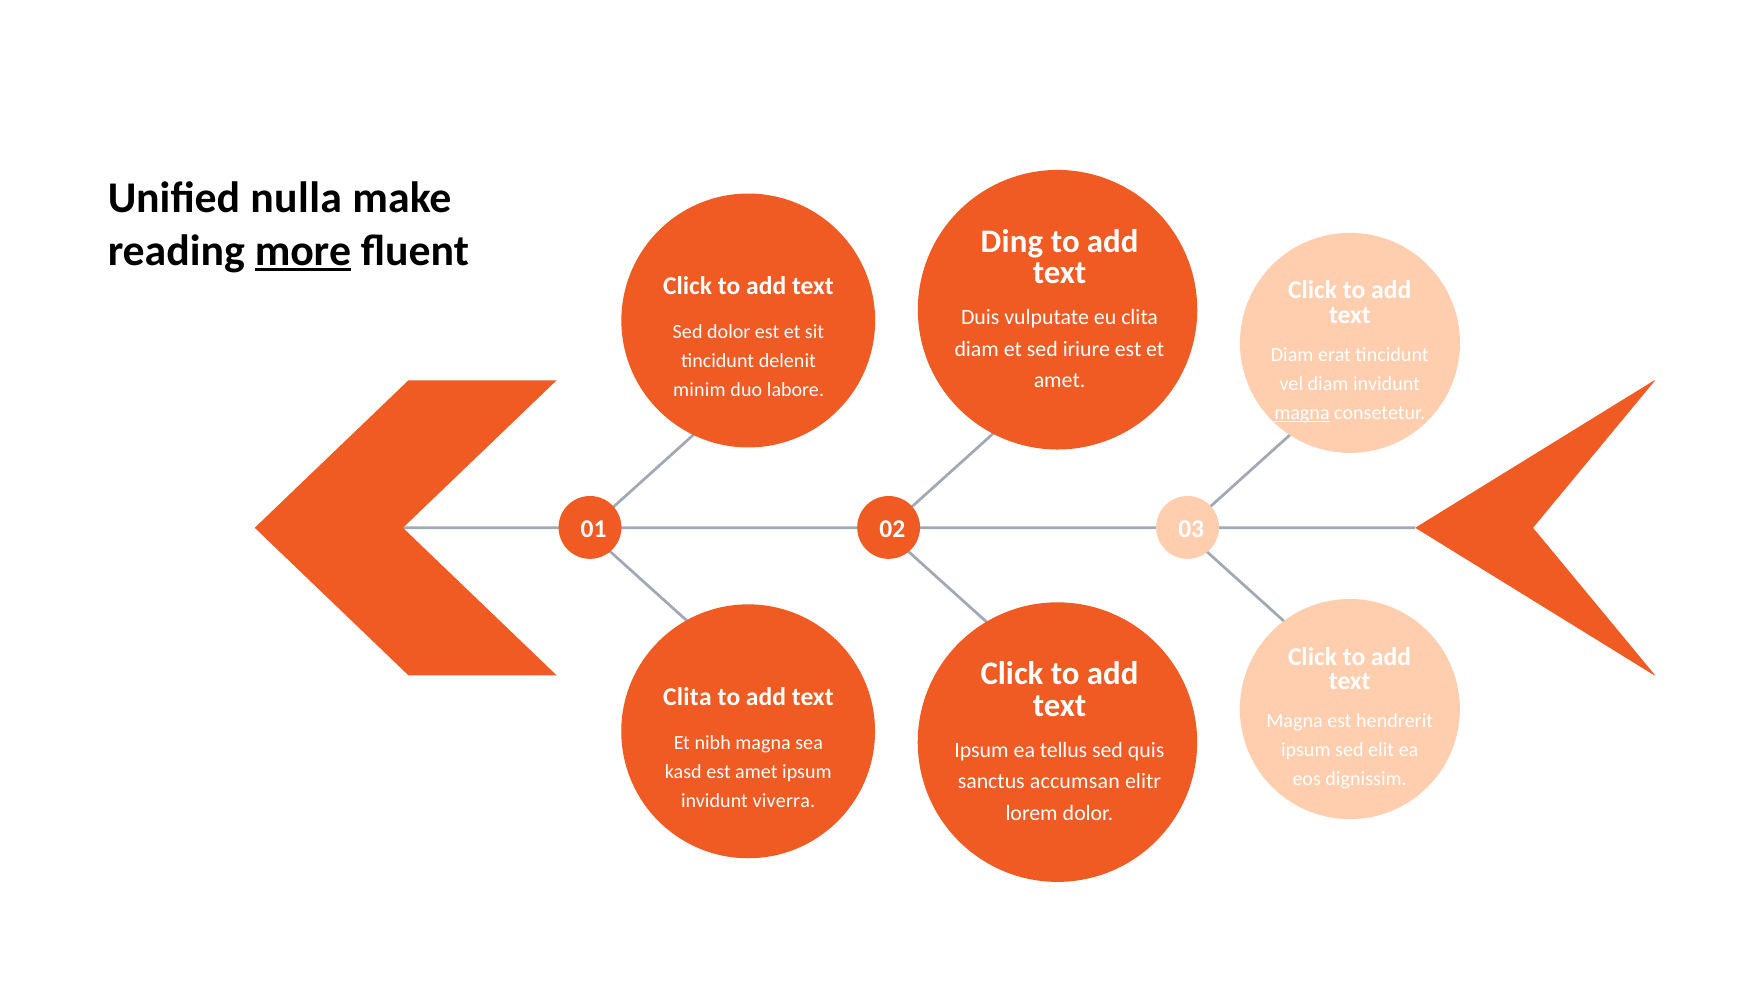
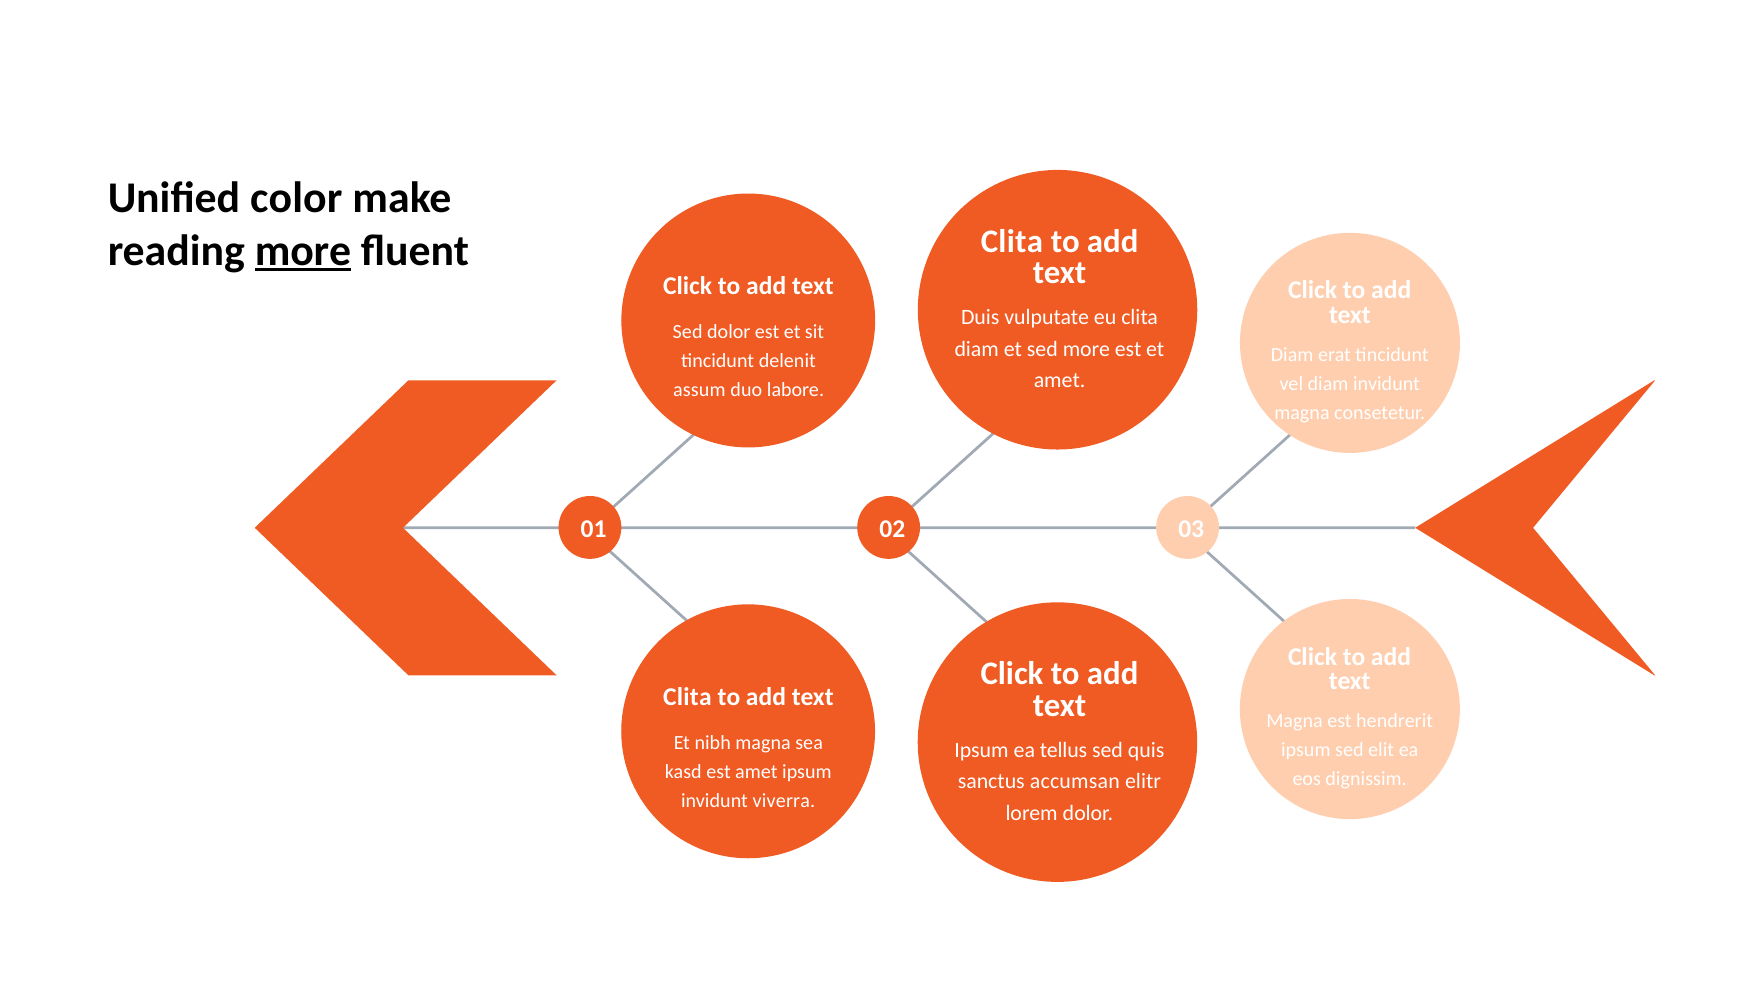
nulla: nulla -> color
Ding at (1012, 241): Ding -> Clita
sed iriure: iriure -> more
minim: minim -> assum
magna at (1302, 413) underline: present -> none
